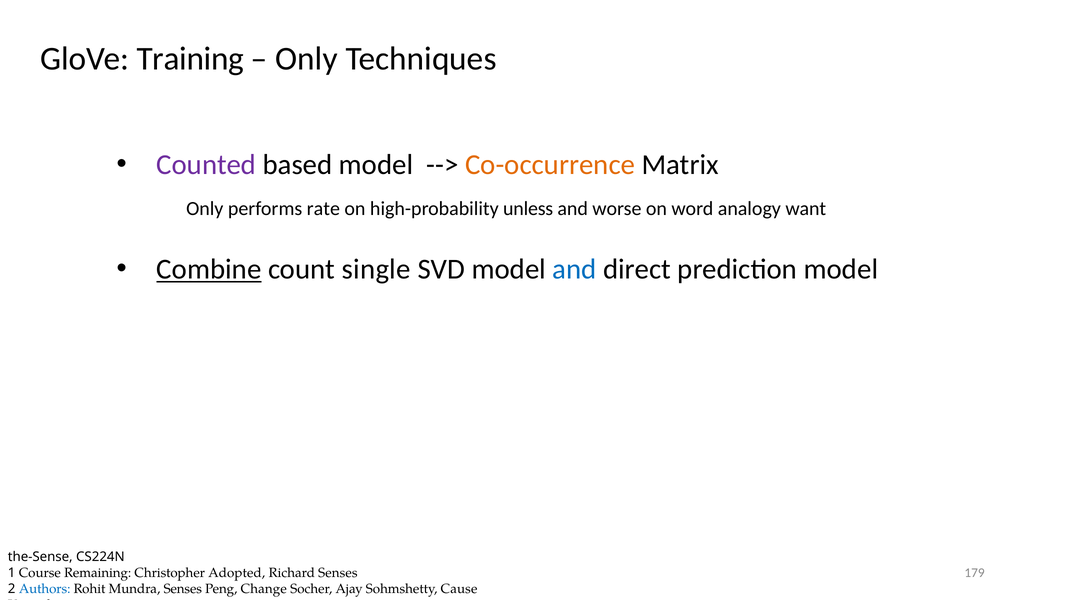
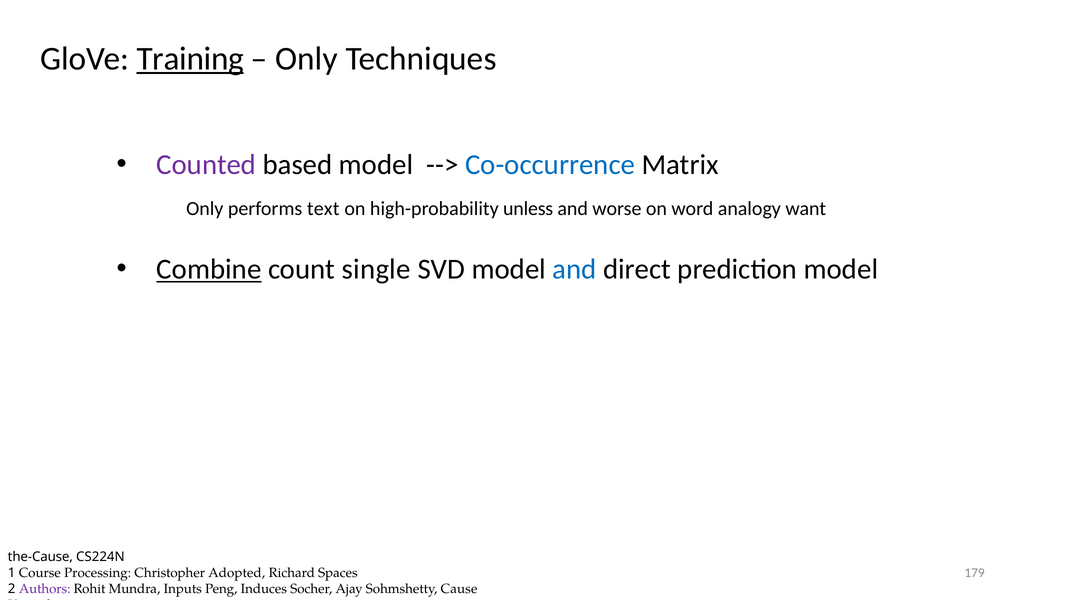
Training underline: none -> present
Co-occurrence colour: orange -> blue
rate: rate -> text
the-Sense: the-Sense -> the-Cause
Remaining: Remaining -> Processing
Richard Senses: Senses -> Spaces
Authors colour: blue -> purple
Mundra Senses: Senses -> Inputs
Change: Change -> Induces
